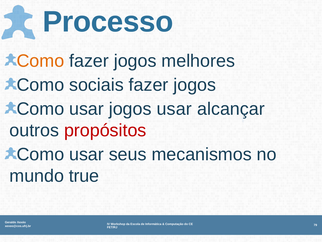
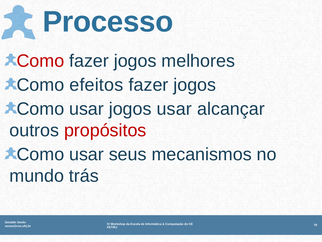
Como at (40, 61) colour: orange -> red
sociais: sociais -> efeitos
true: true -> trás
